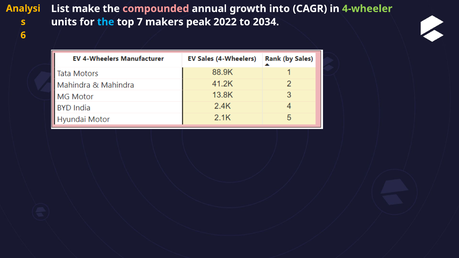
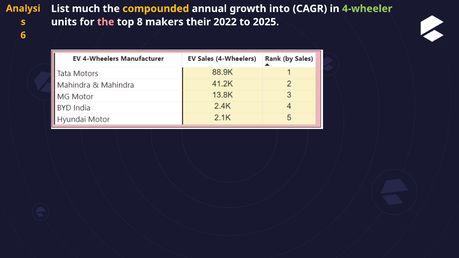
make: make -> much
compounded colour: pink -> yellow
the at (106, 22) colour: light blue -> pink
7: 7 -> 8
peak: peak -> their
2034: 2034 -> 2025
